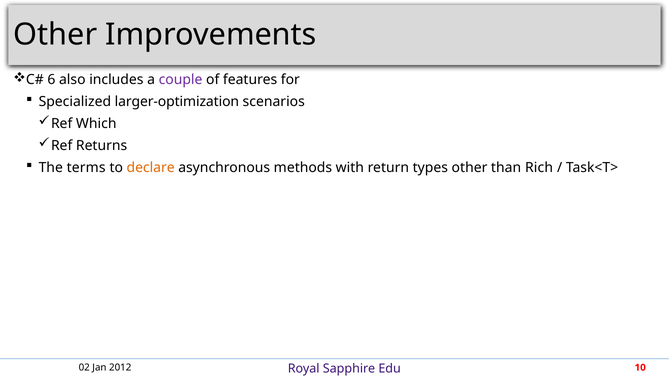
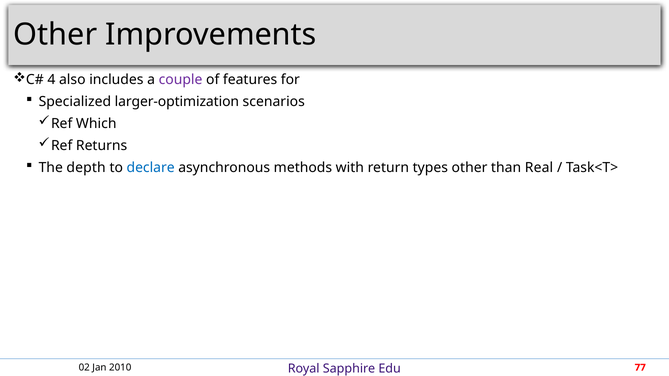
6: 6 -> 4
terms: terms -> depth
declare colour: orange -> blue
Rich: Rich -> Real
2012: 2012 -> 2010
10: 10 -> 77
